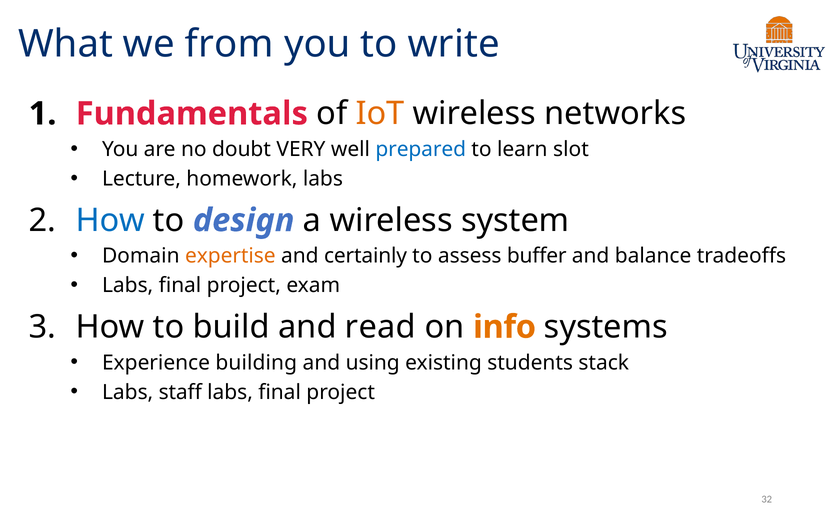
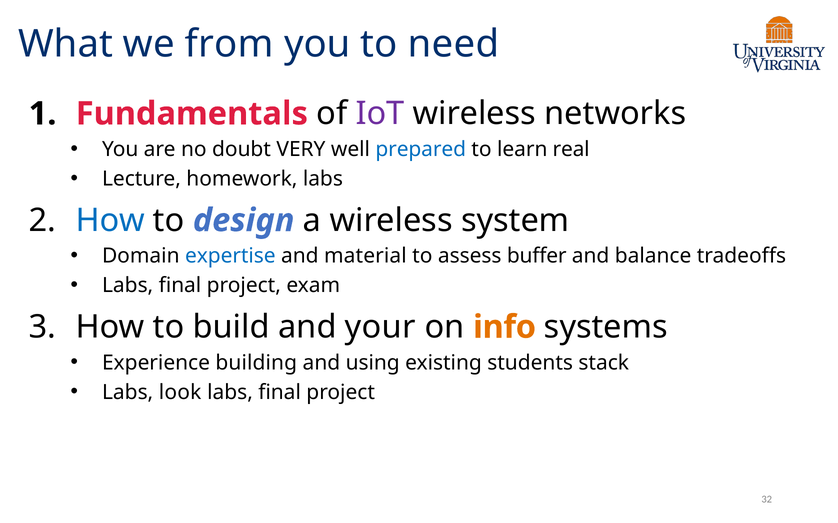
write: write -> need
IoT colour: orange -> purple
slot: slot -> real
expertise colour: orange -> blue
certainly: certainly -> material
read: read -> your
staff: staff -> look
